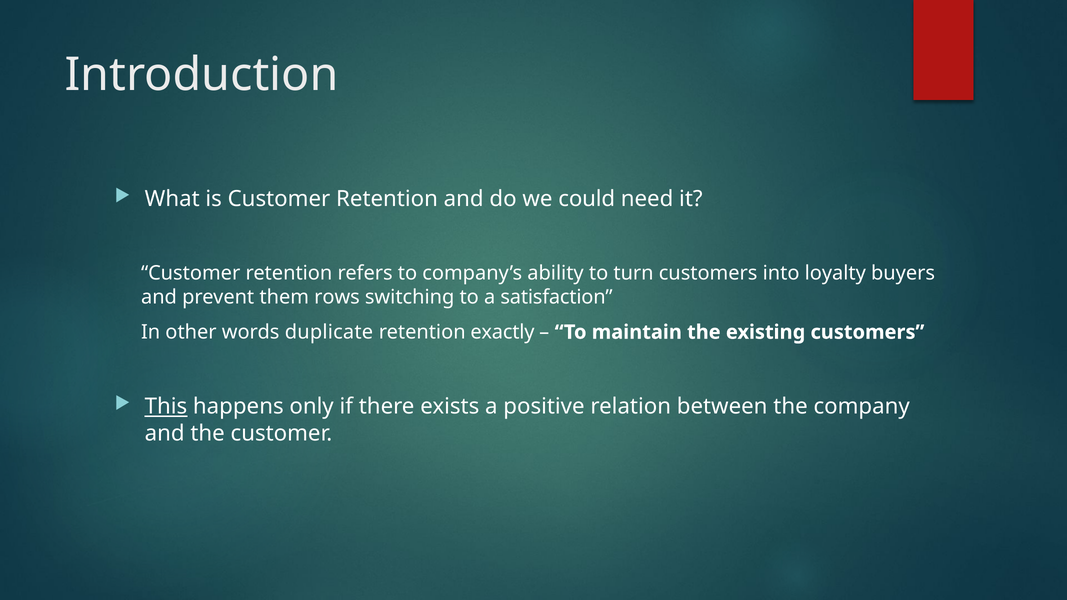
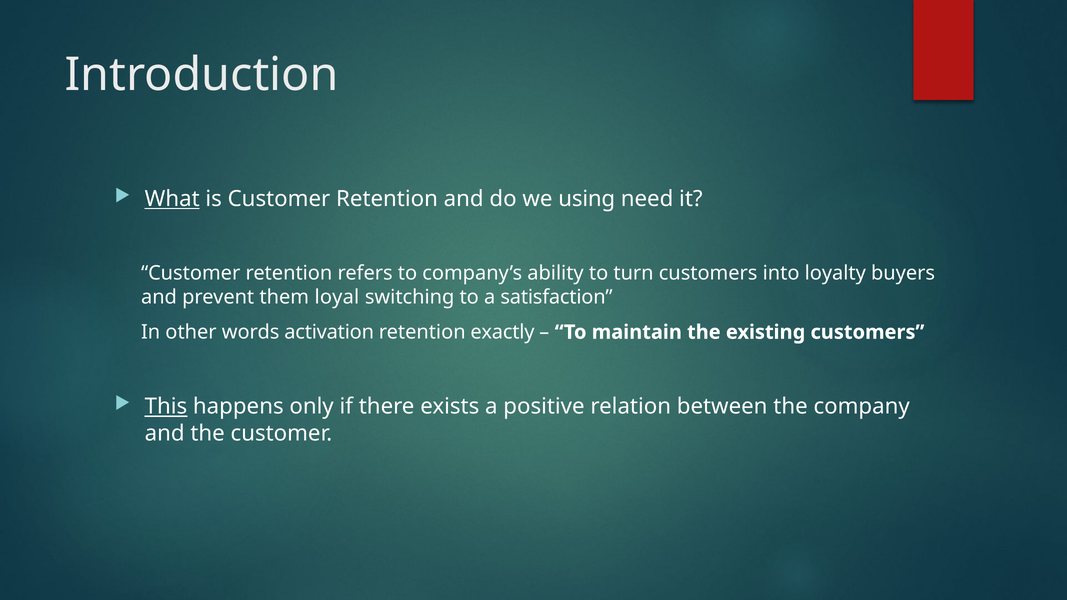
What underline: none -> present
could: could -> using
rows: rows -> loyal
duplicate: duplicate -> activation
